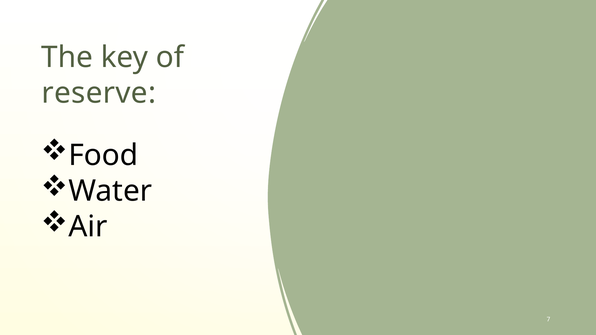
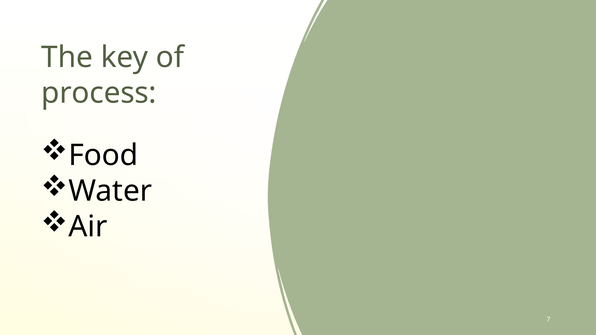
reserve: reserve -> process
